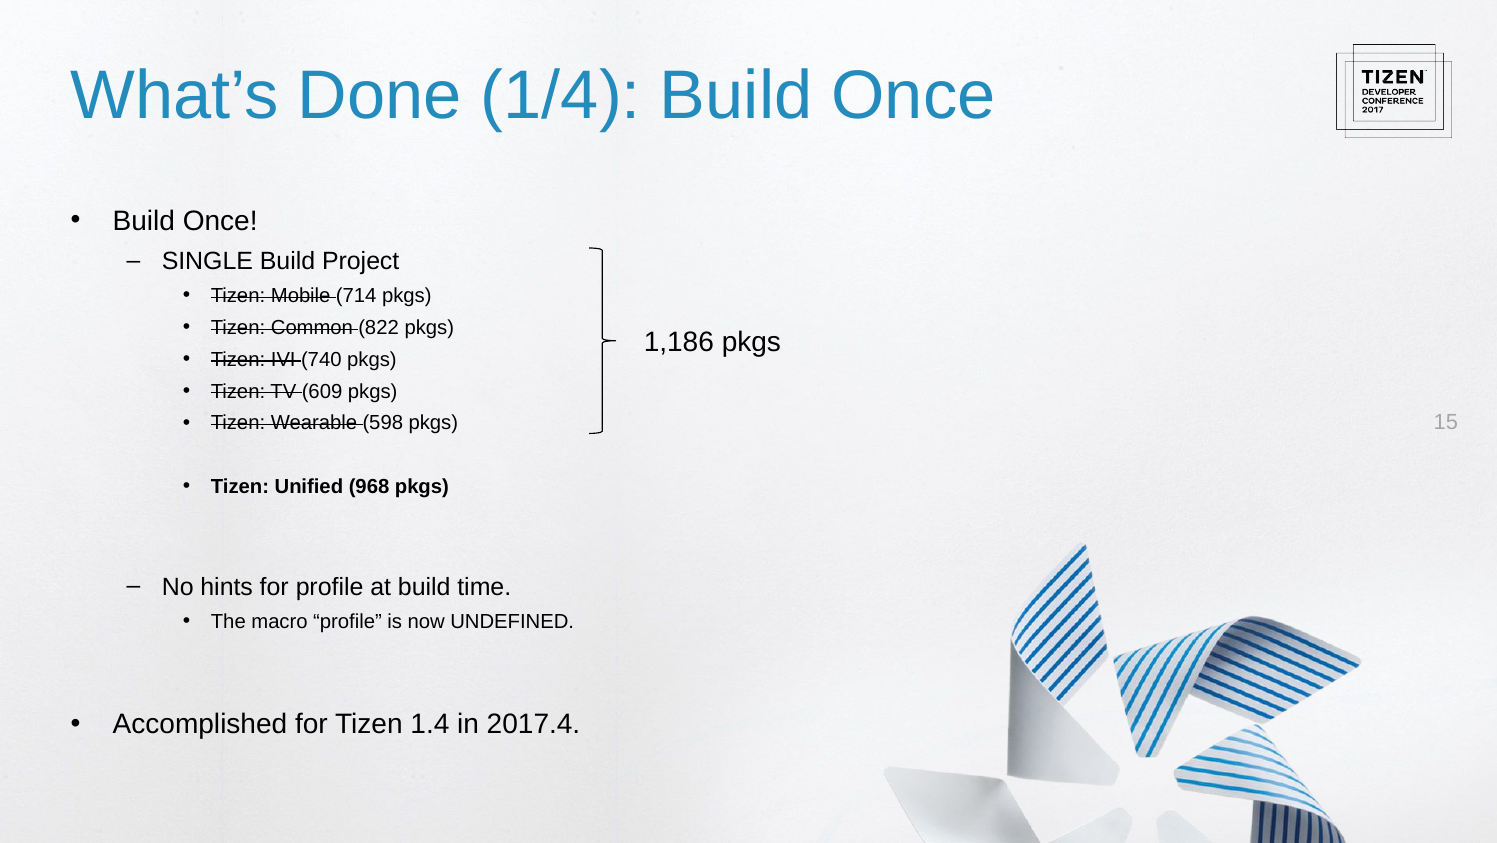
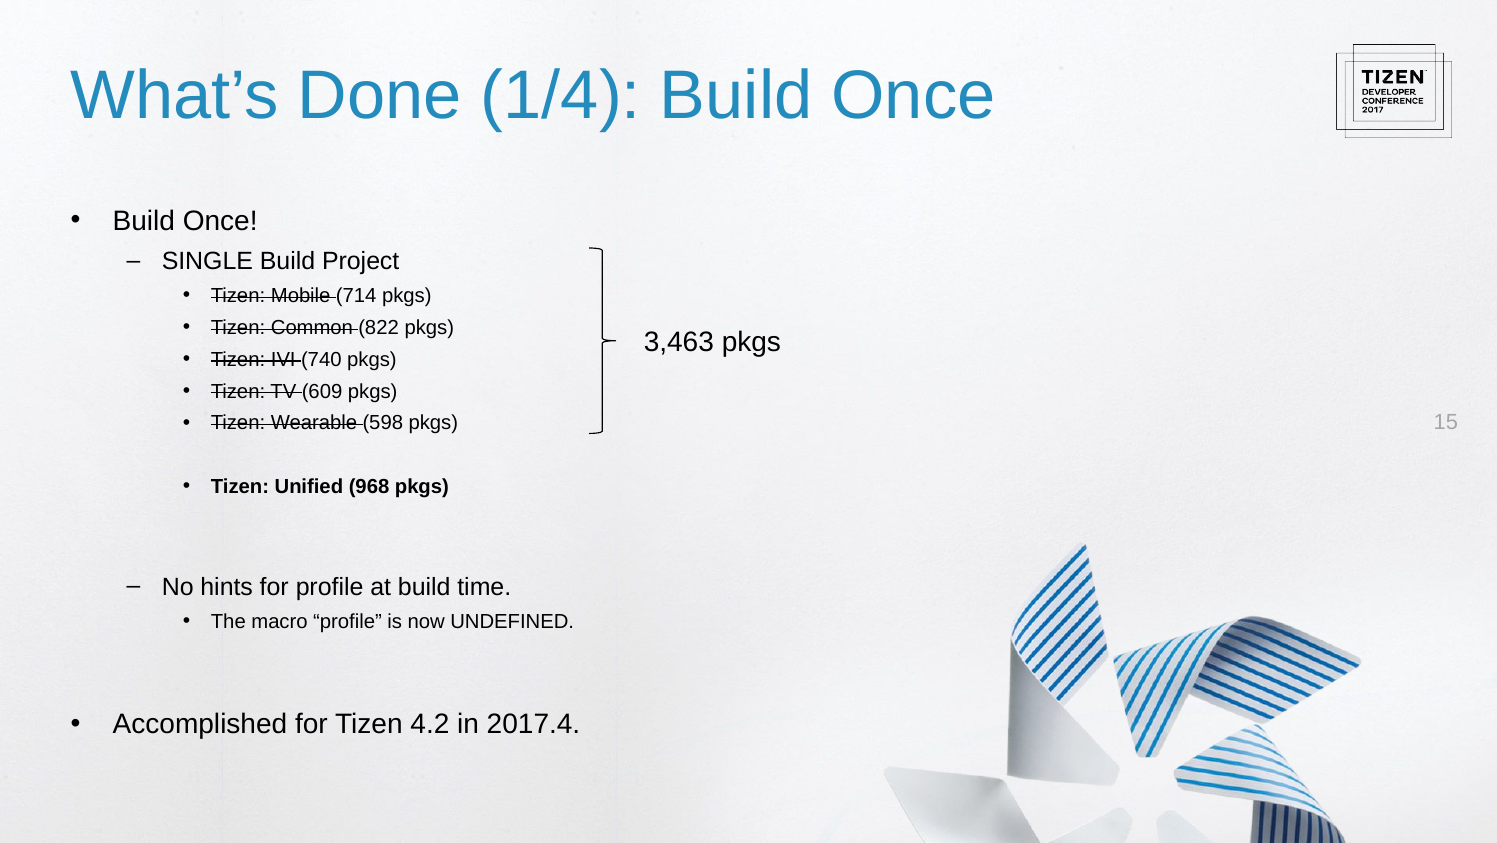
1,186: 1,186 -> 3,463
1.4: 1.4 -> 4.2
